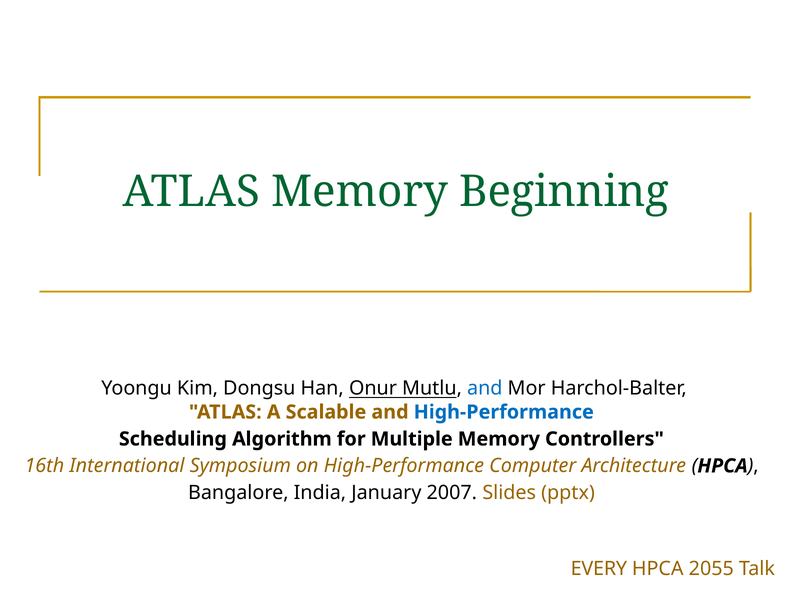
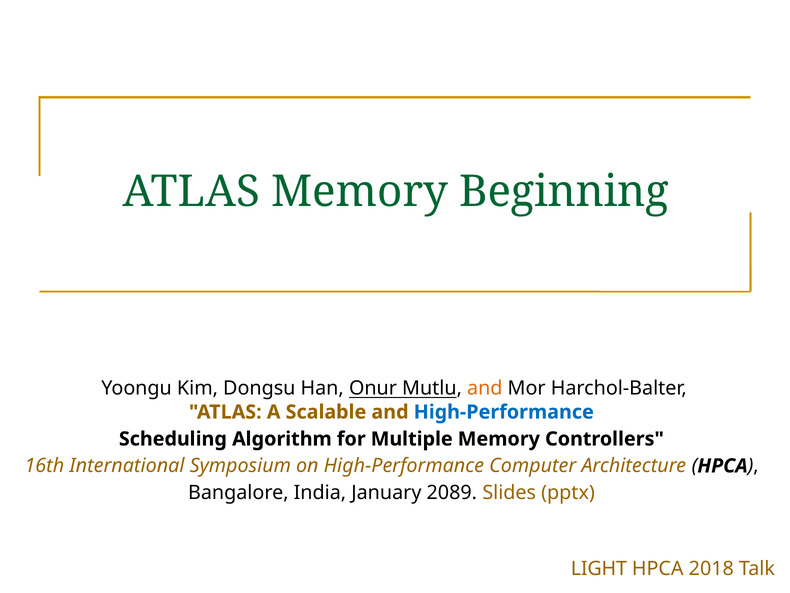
and at (485, 388) colour: blue -> orange
2007: 2007 -> 2089
EVERY: EVERY -> LIGHT
2055: 2055 -> 2018
